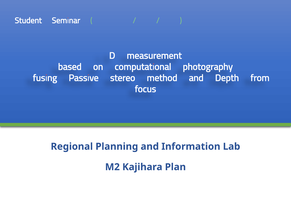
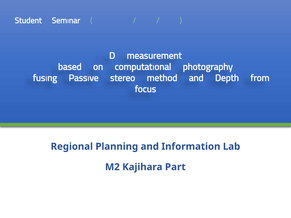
Plan: Plan -> Part
